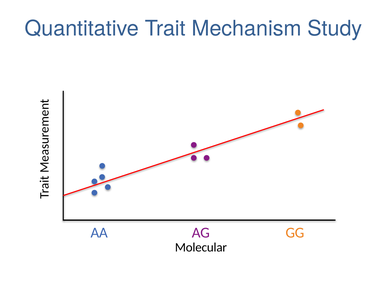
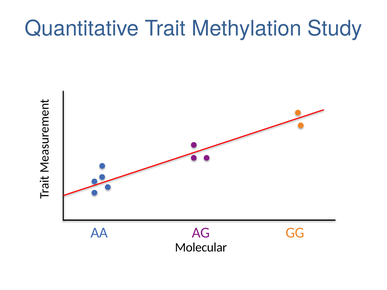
Mechanism: Mechanism -> Methylation
